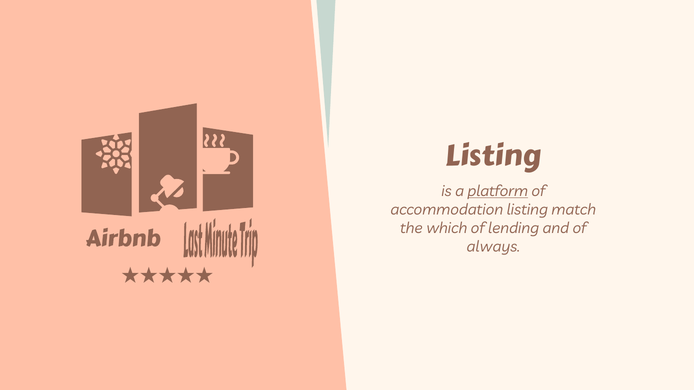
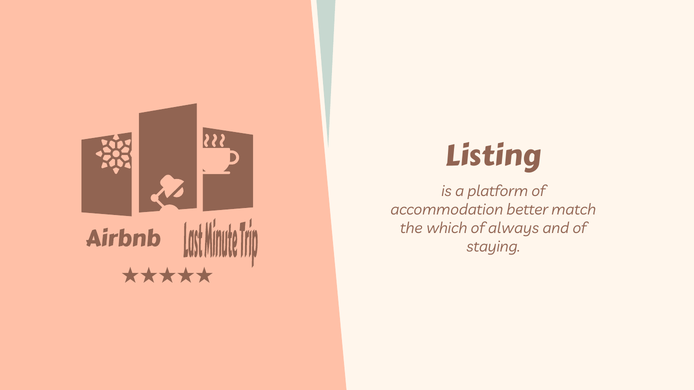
platform underline: present -> none
accommodation listing: listing -> better
lending: lending -> always
always: always -> staying
